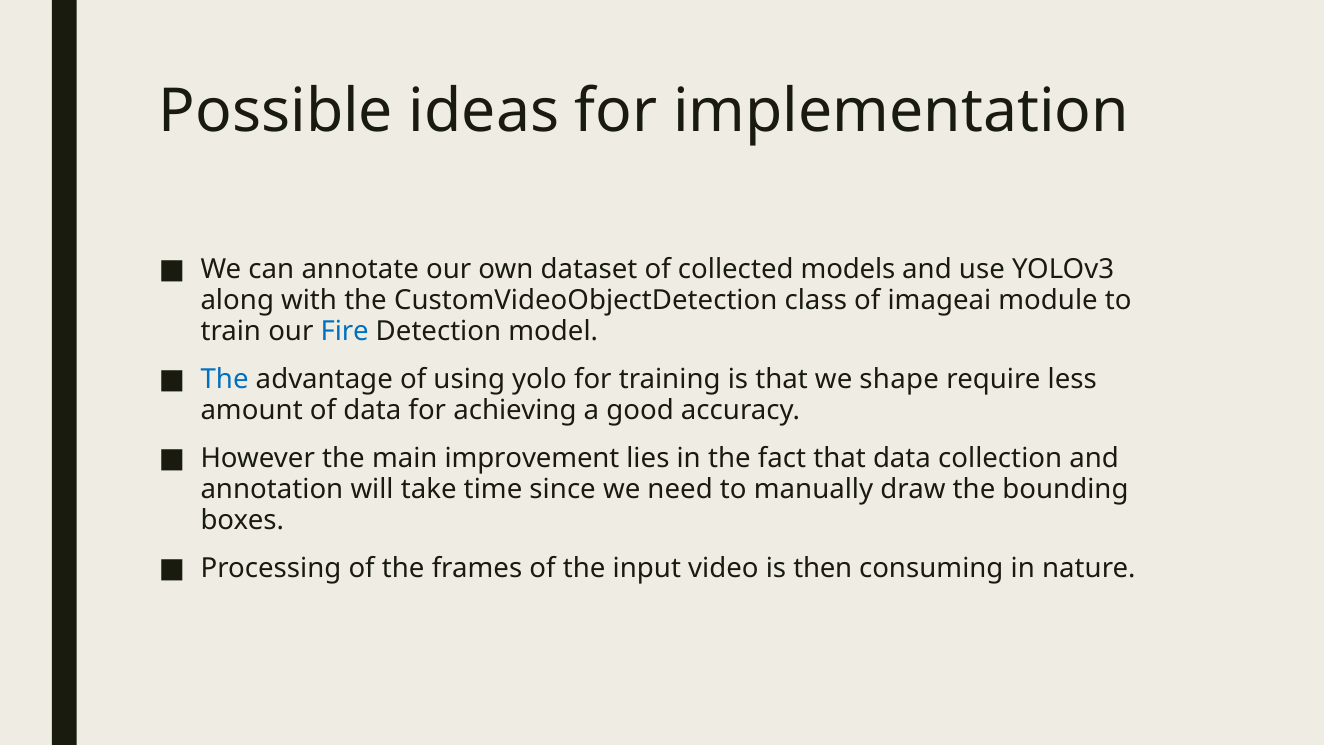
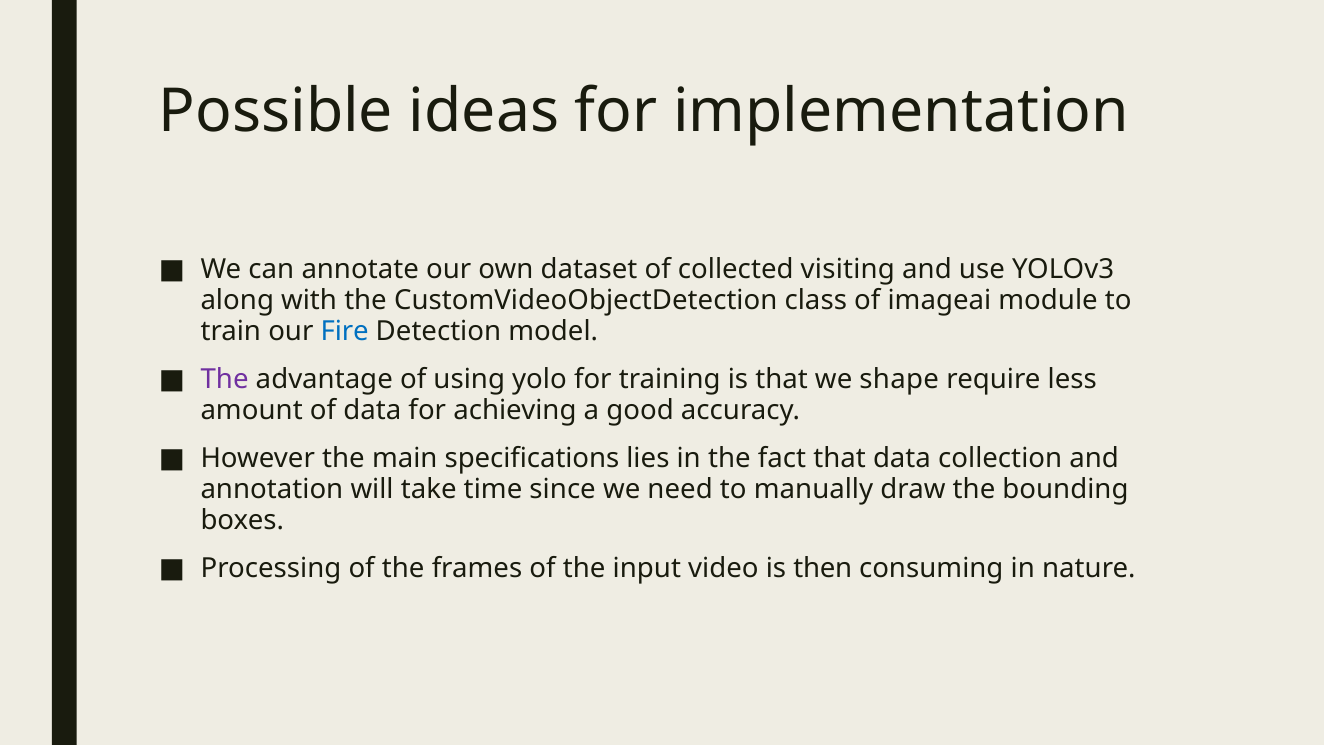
models: models -> visiting
The at (225, 379) colour: blue -> purple
improvement: improvement -> specifications
